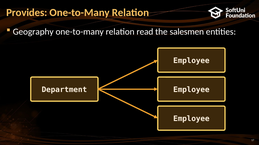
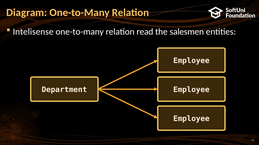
Provides: Provides -> Diagram
Geography: Geography -> Intelisense
